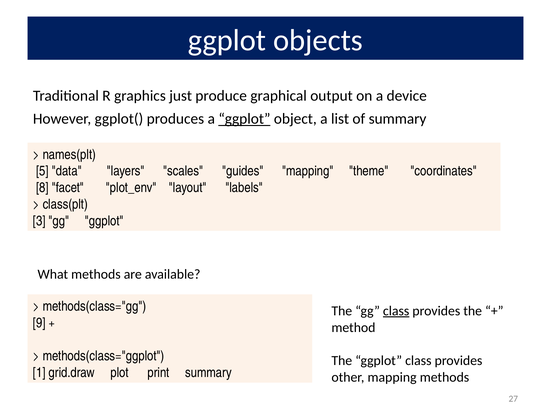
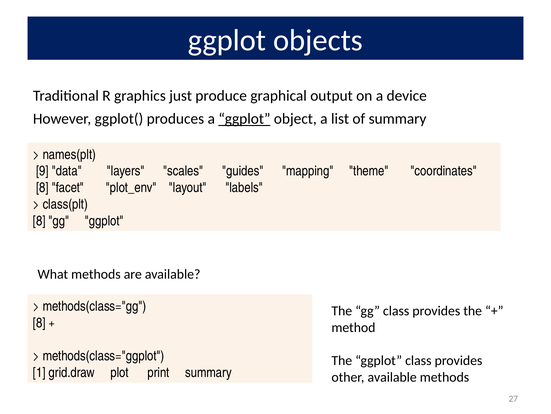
5: 5 -> 9
3 at (39, 220): 3 -> 8
class at (396, 310) underline: present -> none
9 at (39, 322): 9 -> 8
other mapping: mapping -> available
